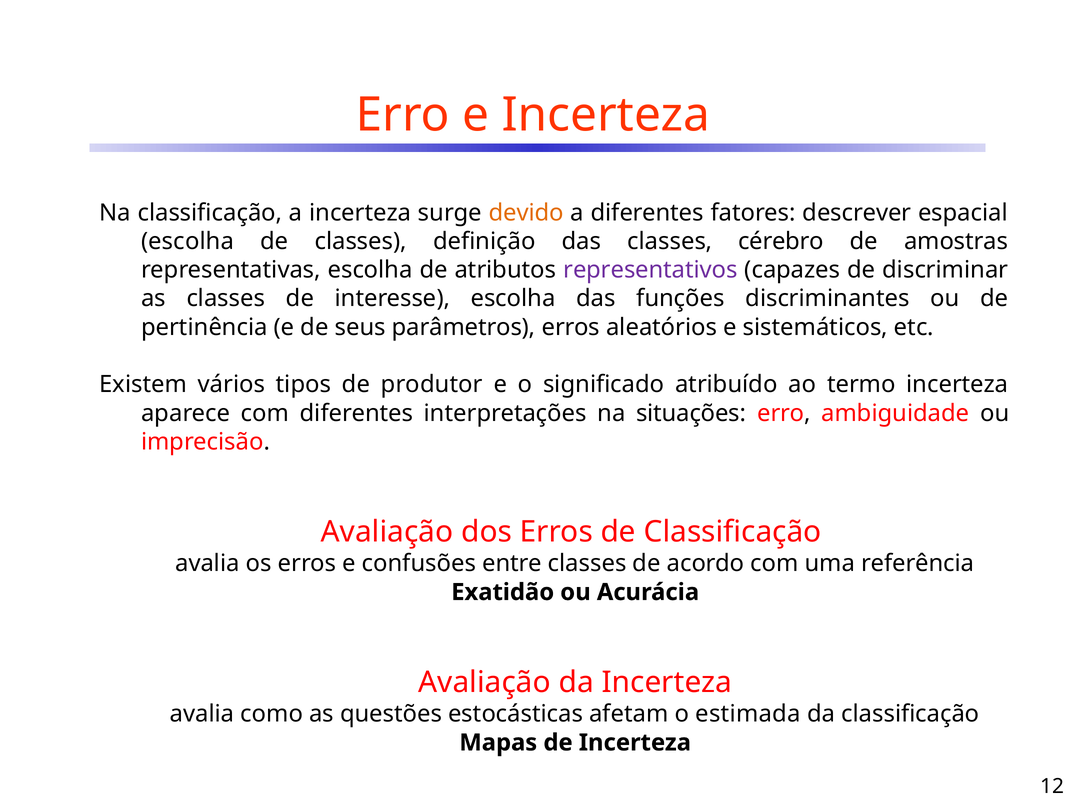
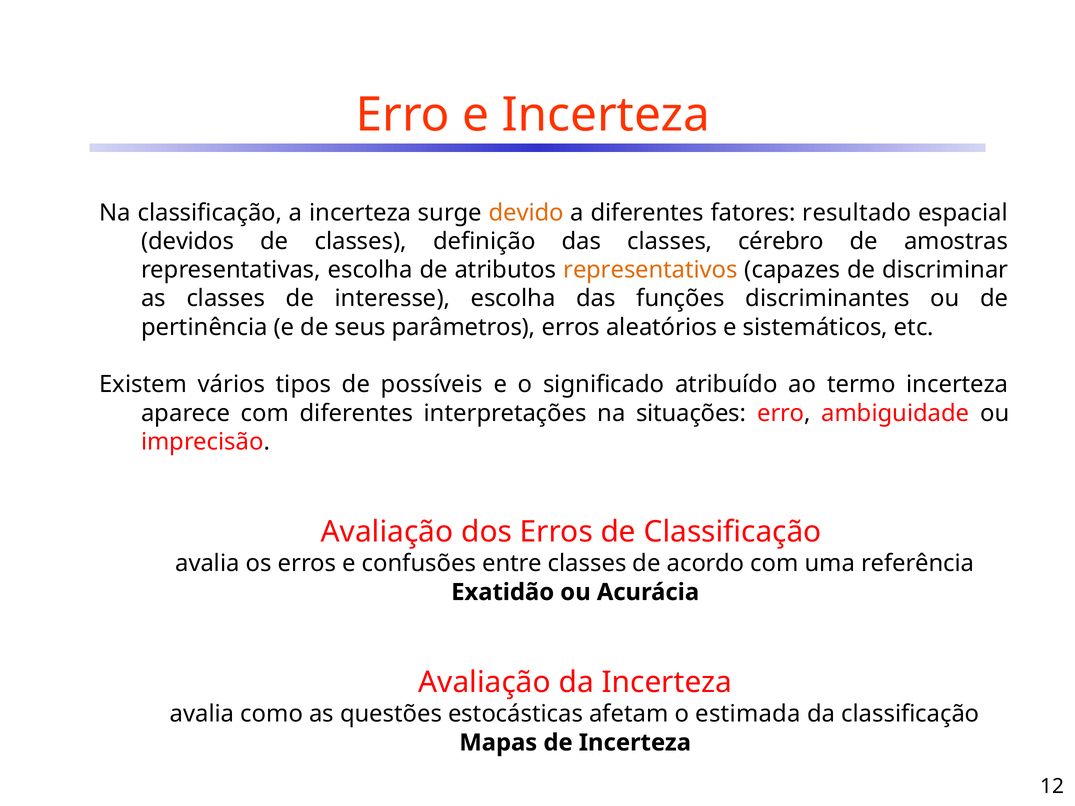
descrever: descrever -> resultado
escolha at (188, 241): escolha -> devidos
representativos colour: purple -> orange
produtor: produtor -> possíveis
